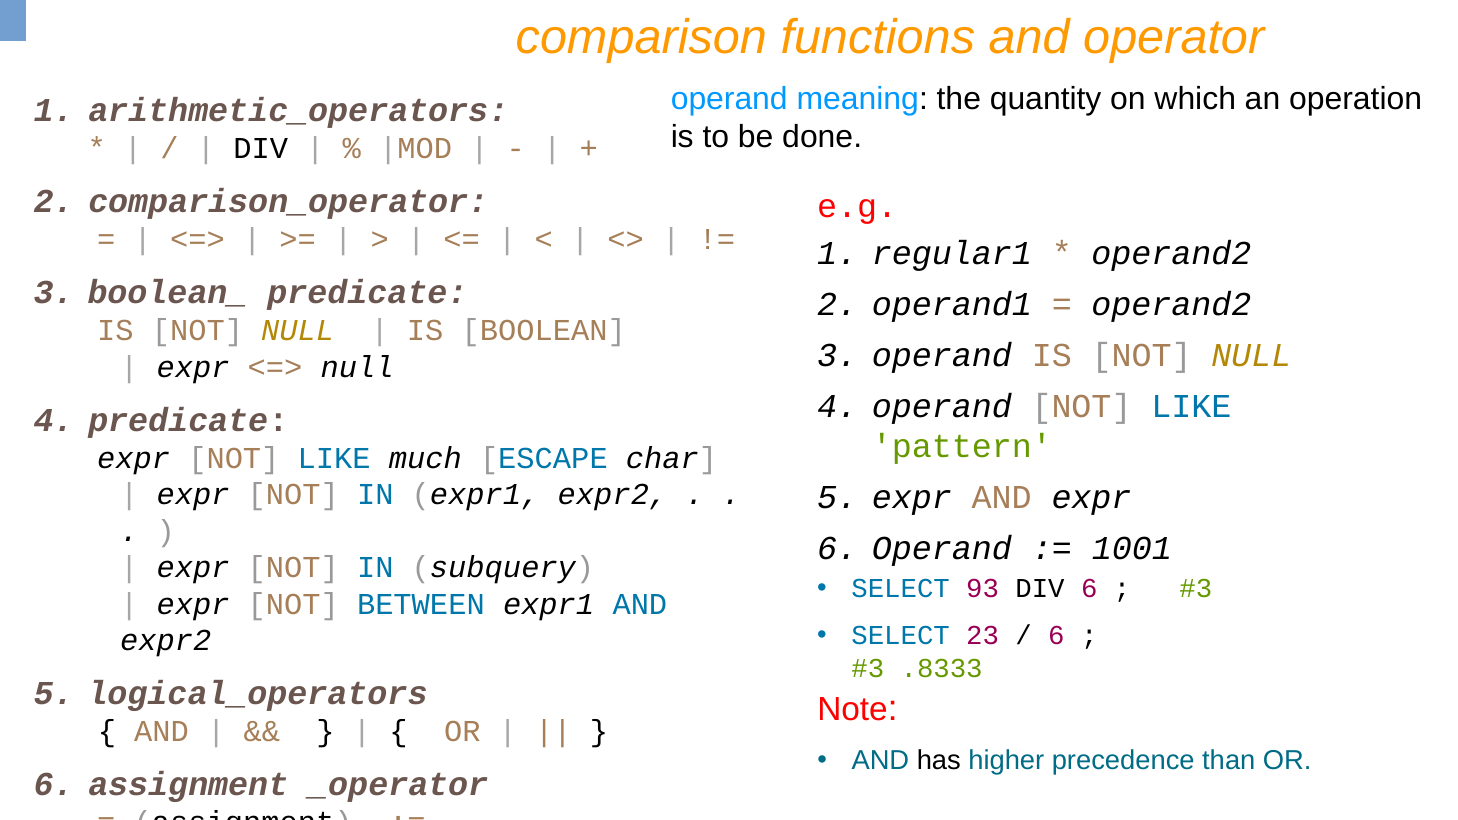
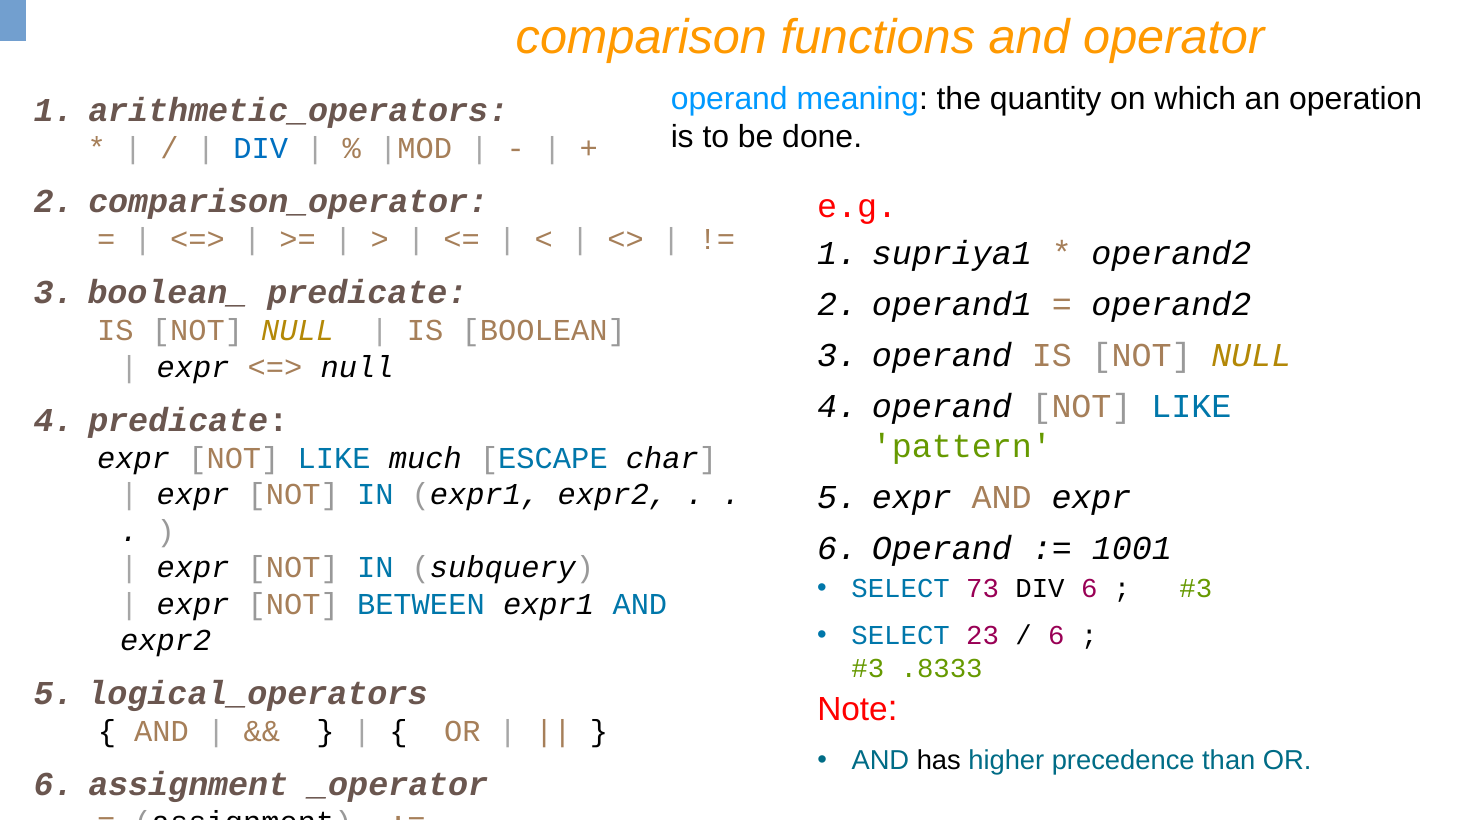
DIV at (261, 149) colour: black -> blue
regular1: regular1 -> supriya1
93: 93 -> 73
